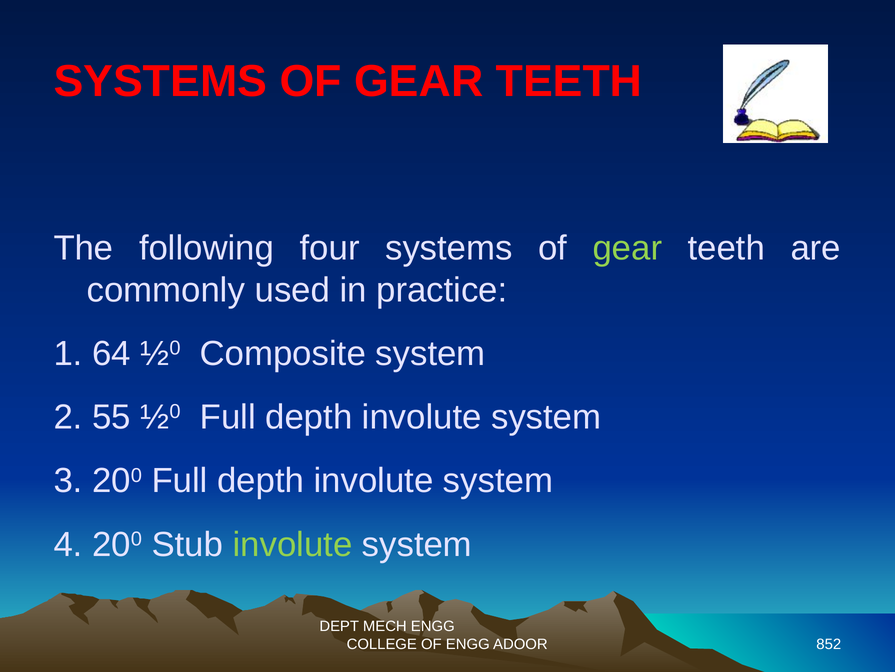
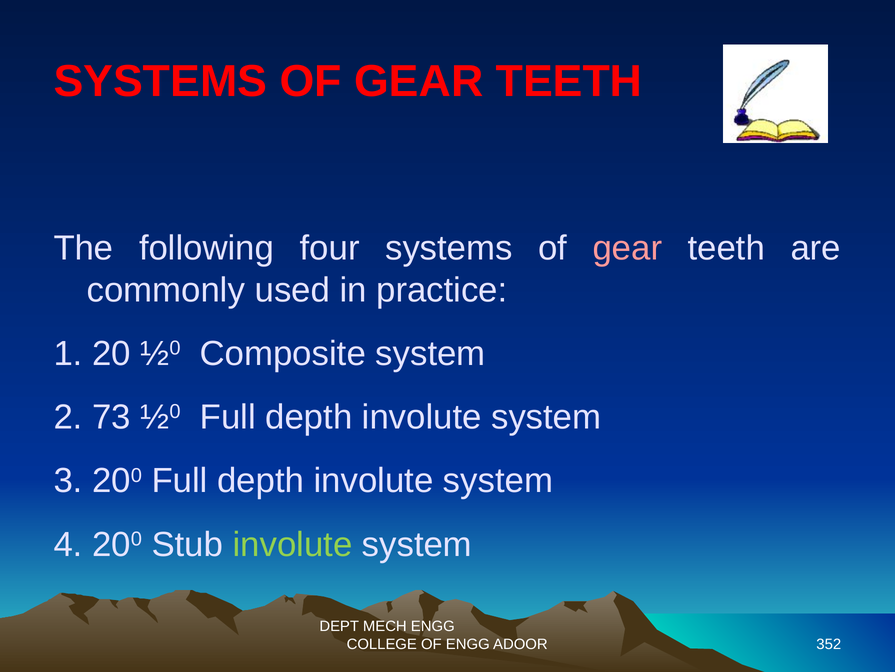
gear at (627, 248) colour: light green -> pink
64: 64 -> 20
55: 55 -> 73
852: 852 -> 352
